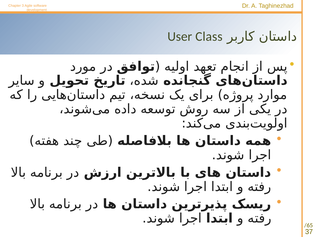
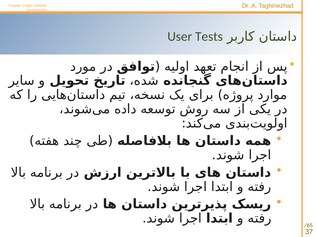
Class: Class -> Tests
